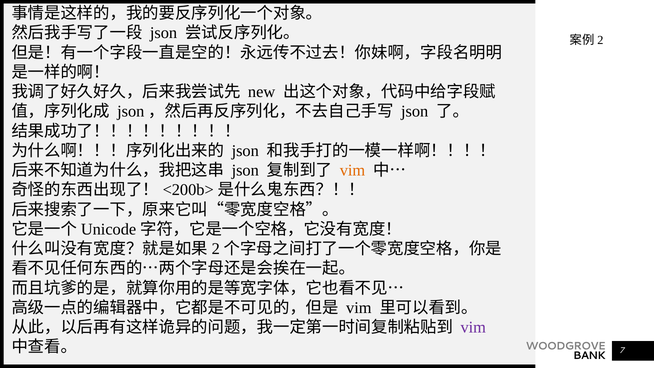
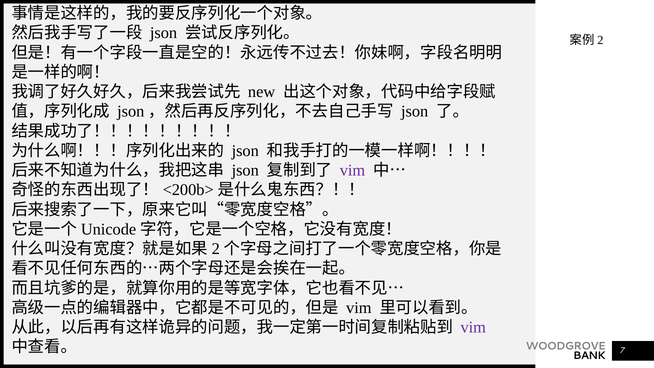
vim at (352, 170) colour: orange -> purple
